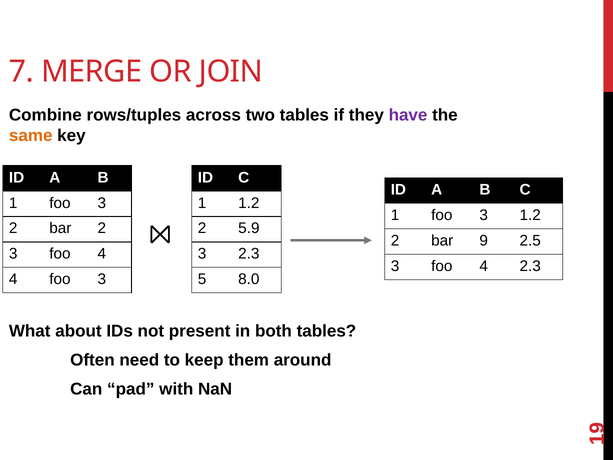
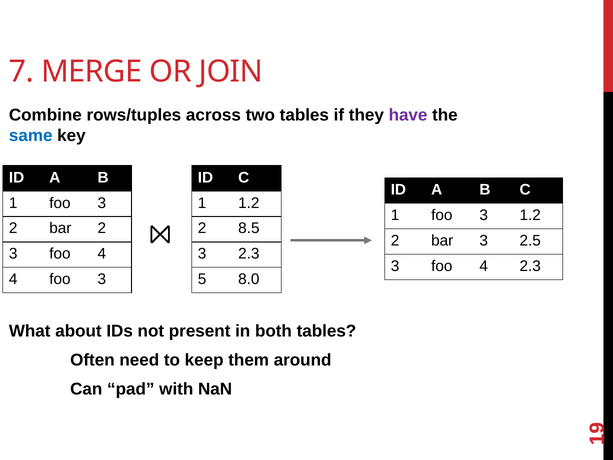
same colour: orange -> blue
5.9: 5.9 -> 8.5
bar 9: 9 -> 3
